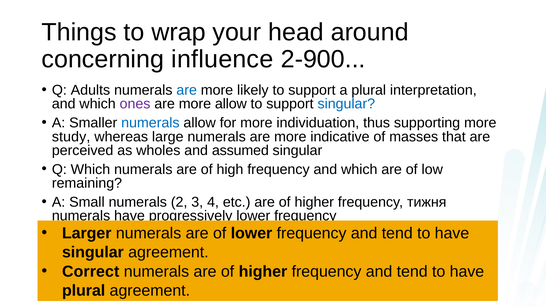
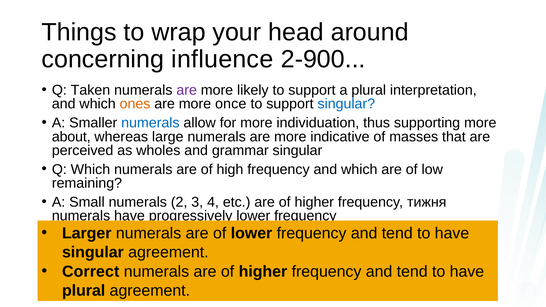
Adults: Adults -> Taken
are at (187, 90) colour: blue -> purple
ones colour: purple -> orange
more allow: allow -> once
study: study -> about
assumed: assumed -> grammar
